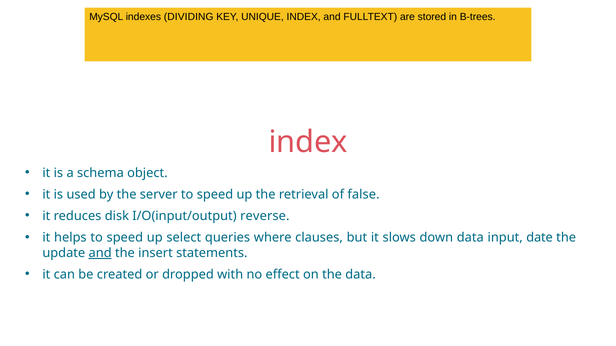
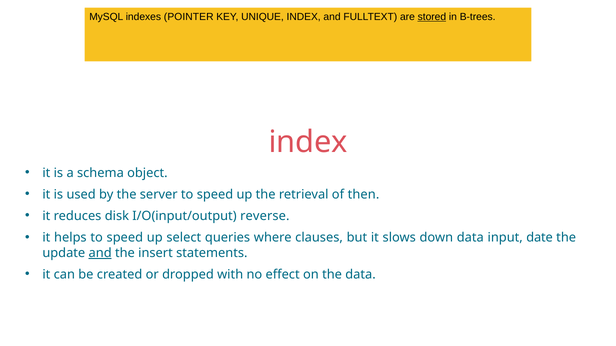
DIVIDING: DIVIDING -> POINTER
stored underline: none -> present
false: false -> then
